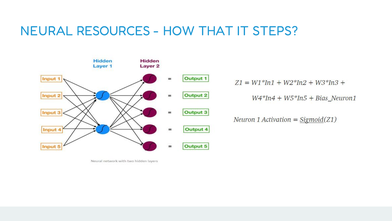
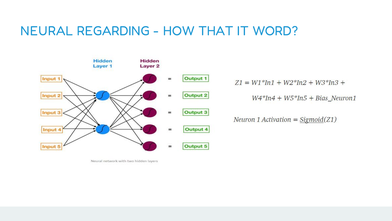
RESOURCES: RESOURCES -> REGARDING
STEPS: STEPS -> WORD
